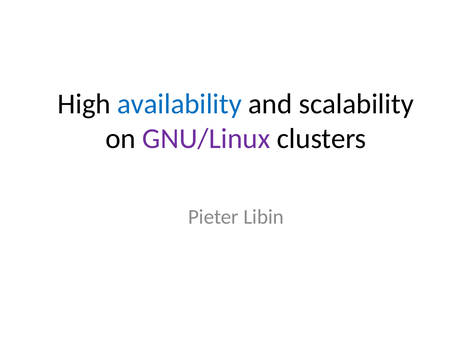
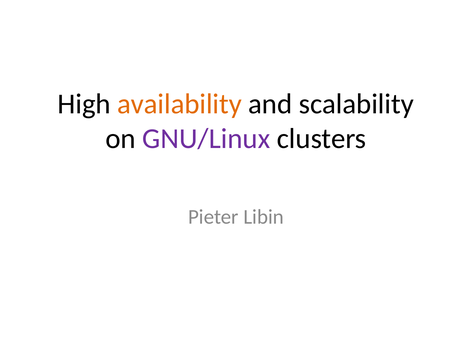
availability colour: blue -> orange
